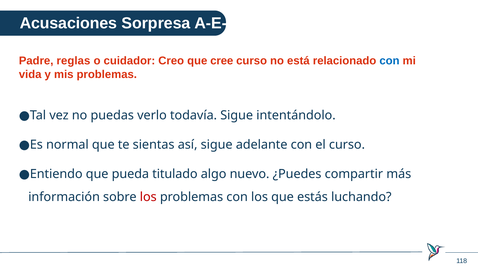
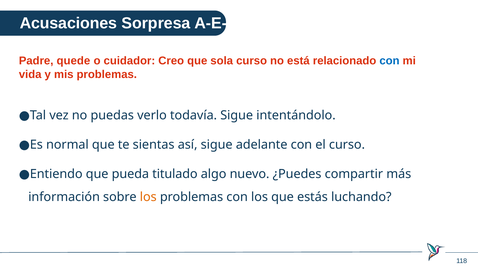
reglas: reglas -> quede
cree: cree -> sola
los at (148, 197) colour: red -> orange
